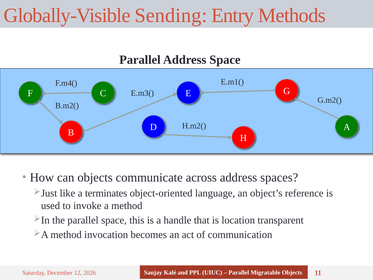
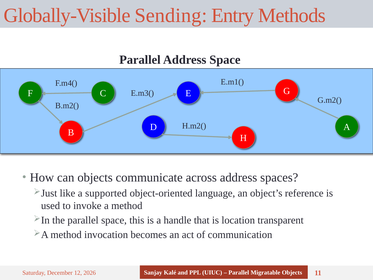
terminates: terminates -> supported
